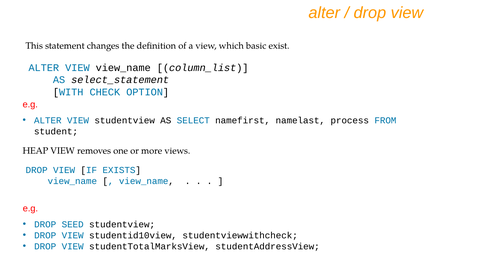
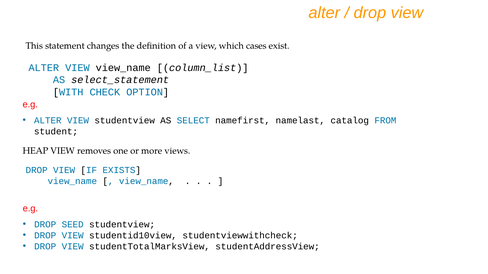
basic: basic -> cases
process: process -> catalog
